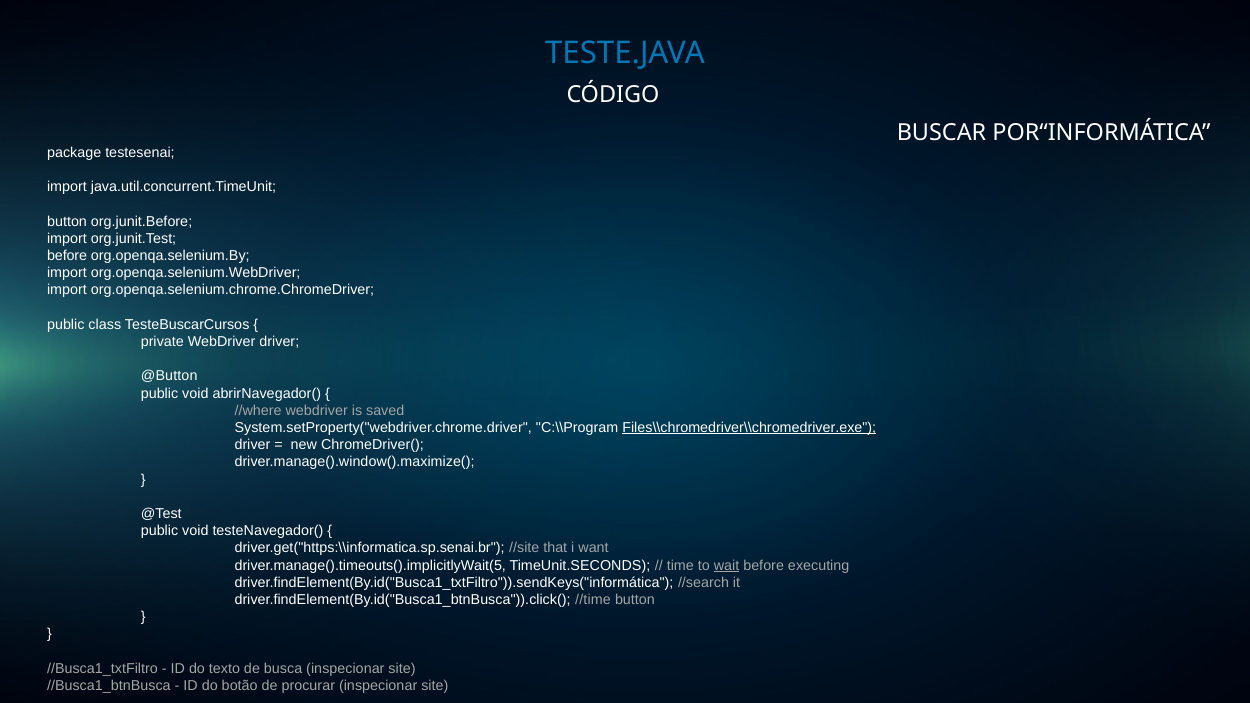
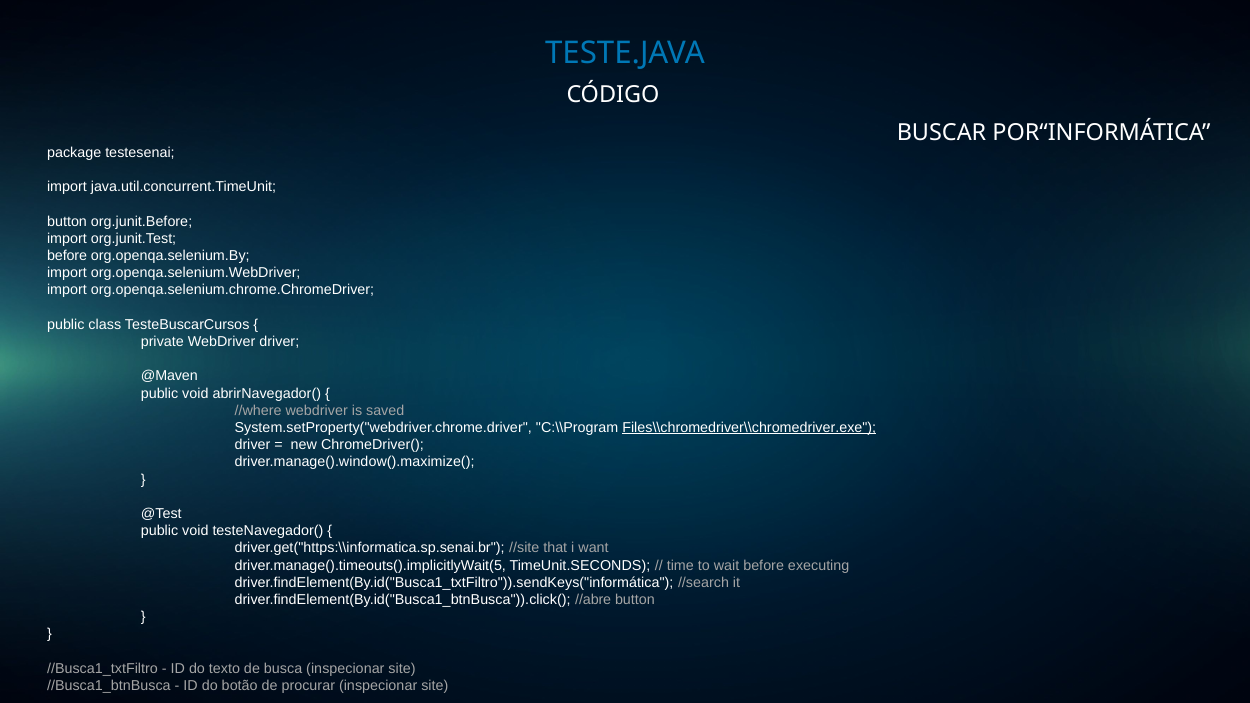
@Button: @Button -> @Maven
wait underline: present -> none
//time: //time -> //abre
